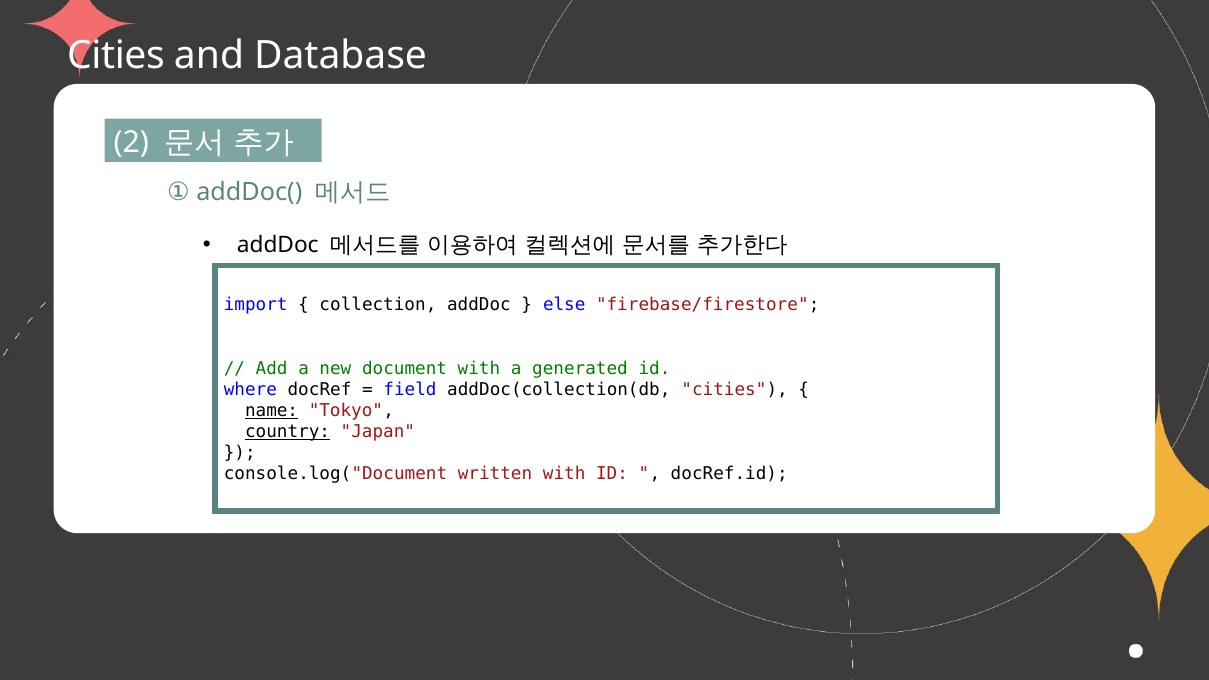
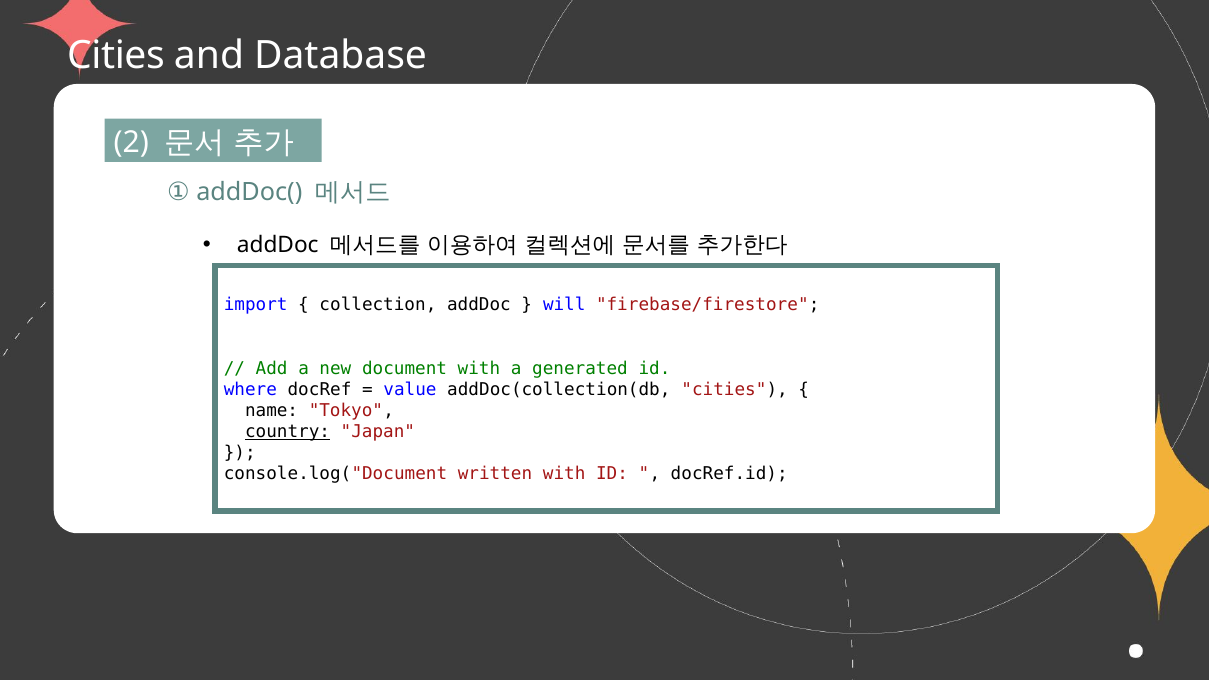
else: else -> will
field: field -> value
name underline: present -> none
